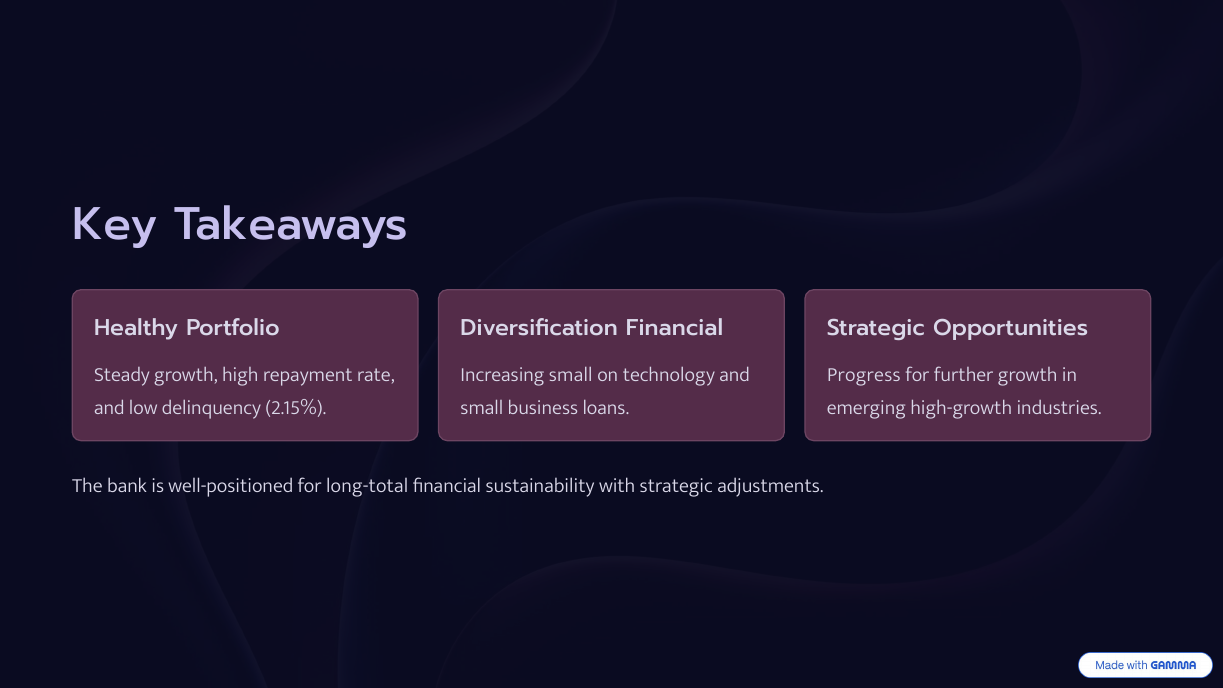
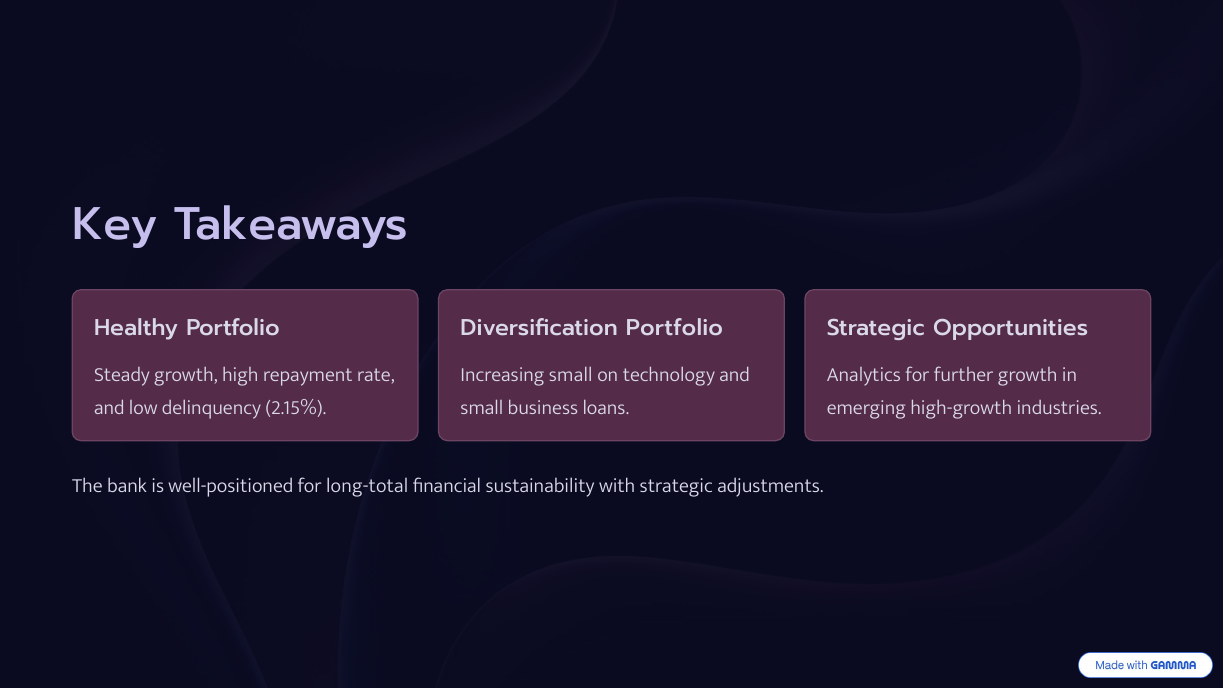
Diversification Financial: Financial -> Portfolio
Progress: Progress -> Analytics
